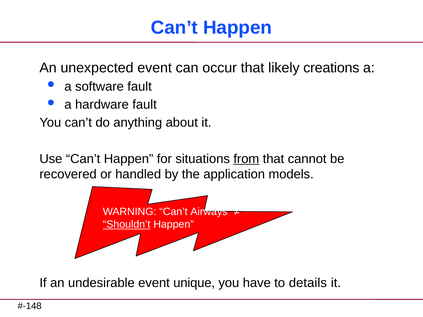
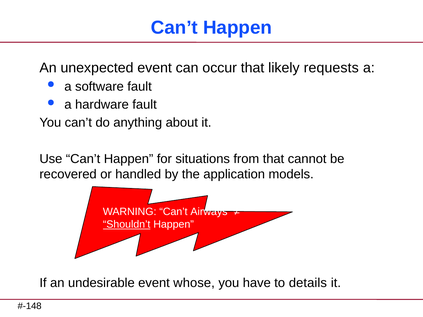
creations: creations -> requests
from underline: present -> none
unique: unique -> whose
